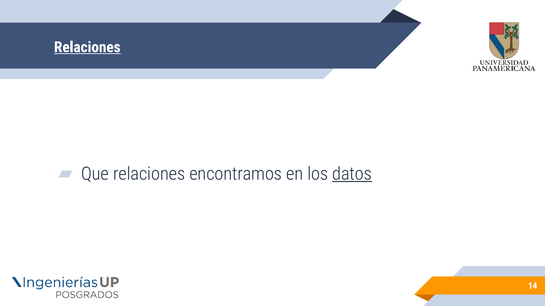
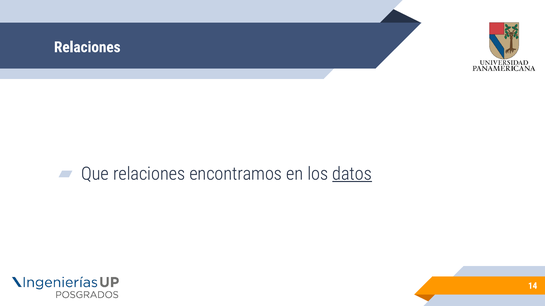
Relaciones at (87, 47) underline: present -> none
